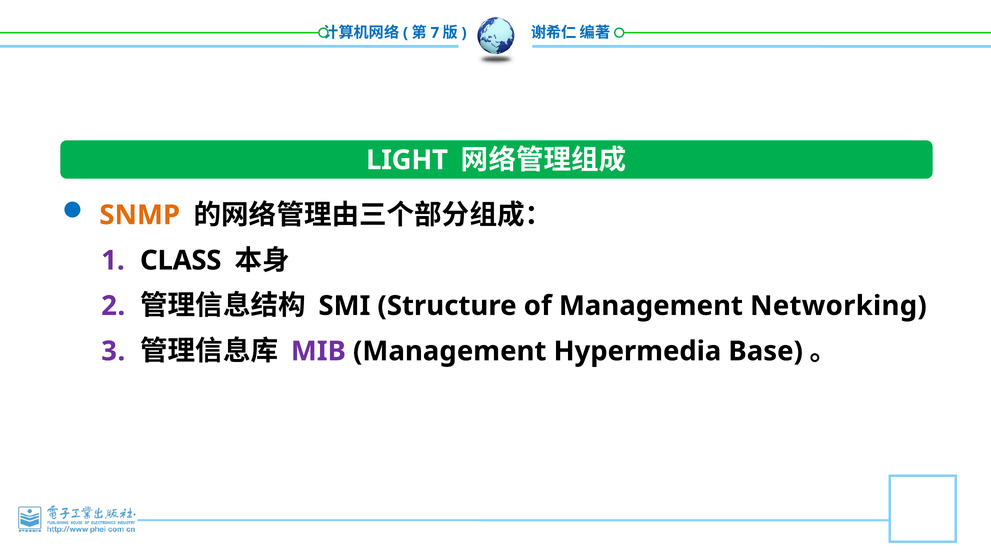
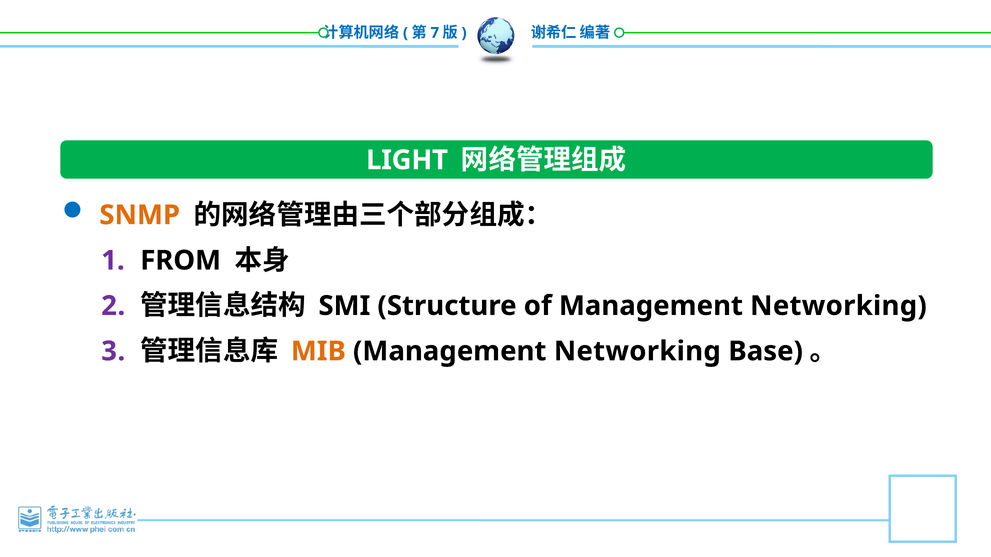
CLASS: CLASS -> FROM
MIB colour: purple -> orange
Hypermedia at (637, 351): Hypermedia -> Networking
